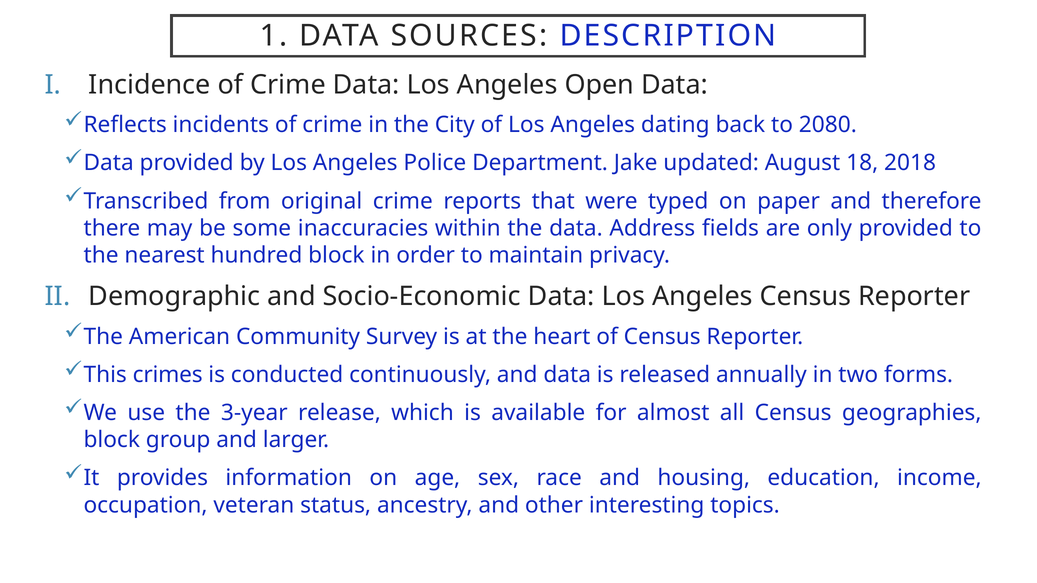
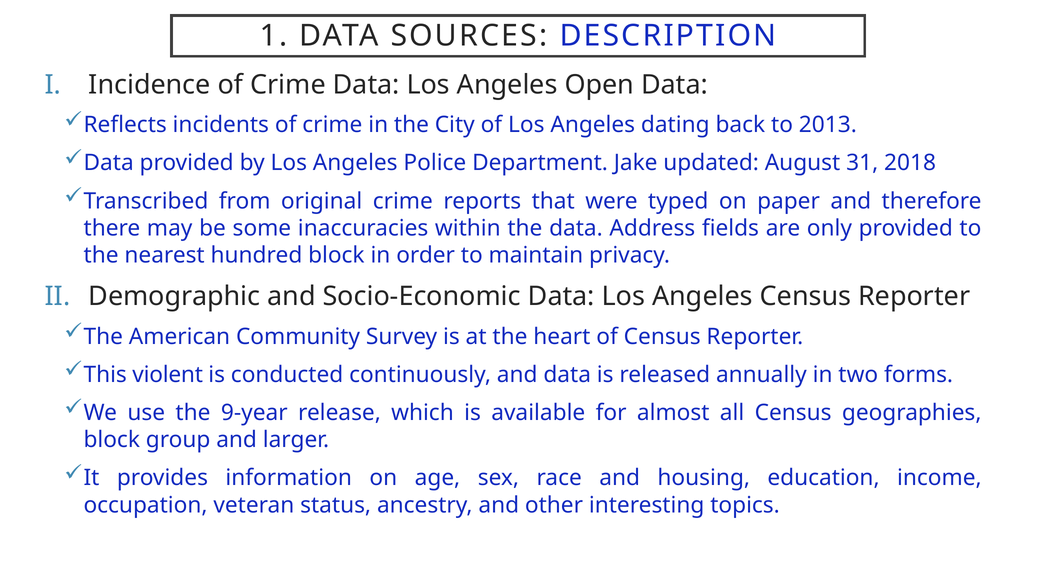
2080: 2080 -> 2013
18: 18 -> 31
crimes: crimes -> violent
3-year: 3-year -> 9-year
